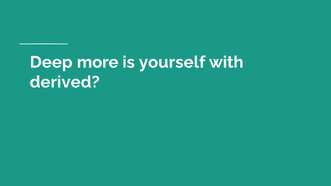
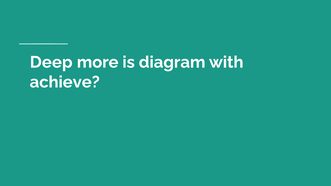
yourself: yourself -> diagram
derived: derived -> achieve
